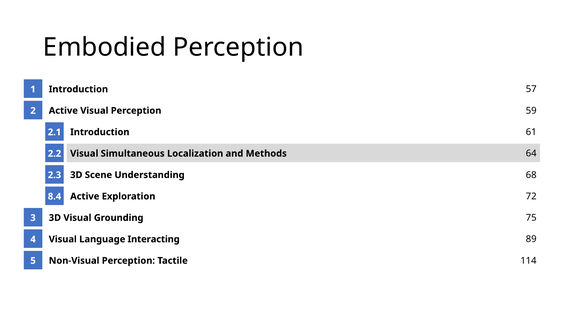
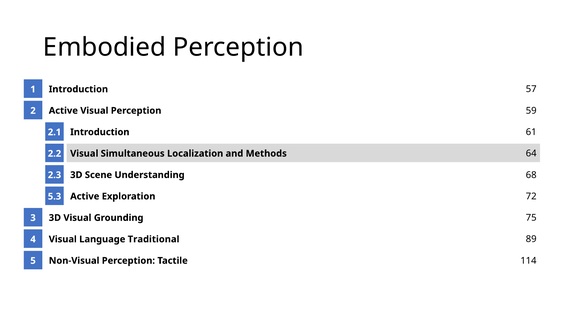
8.4: 8.4 -> 5.3
Interacting: Interacting -> Traditional
